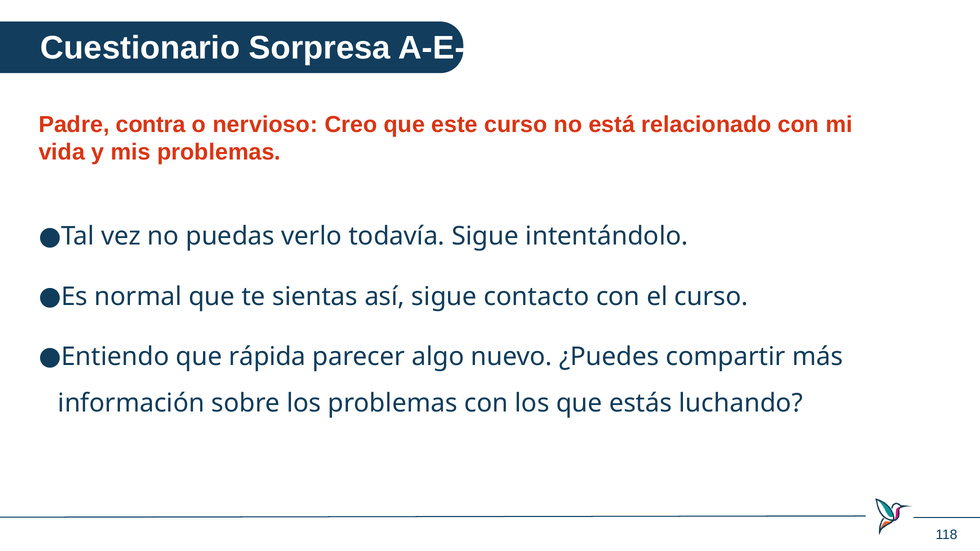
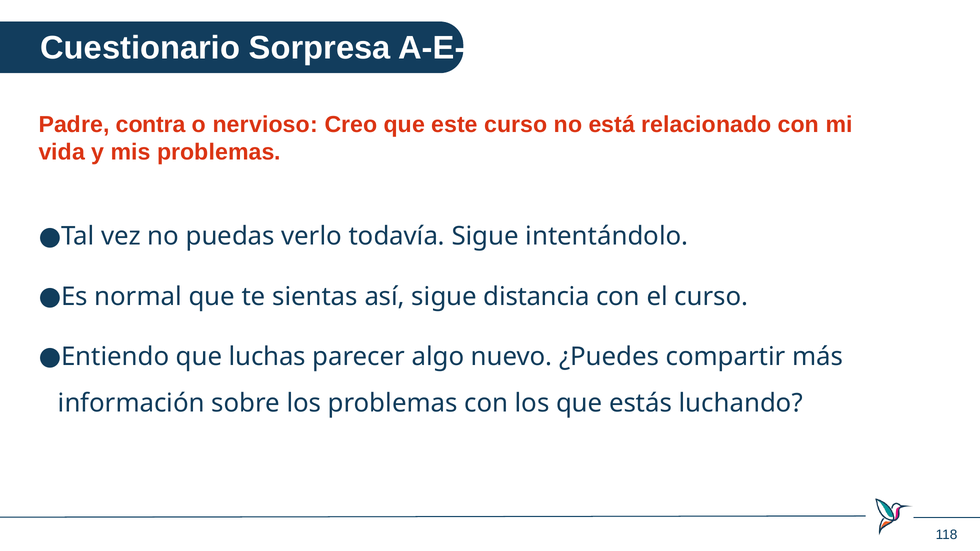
contacto: contacto -> distancia
rápida: rápida -> luchas
